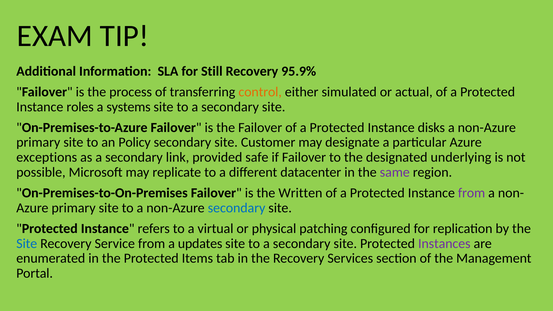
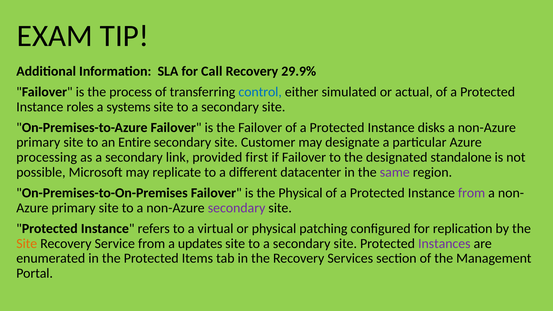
Still: Still -> Call
95.9%: 95.9% -> 29.9%
control colour: orange -> blue
Policy: Policy -> Entire
exceptions: exceptions -> processing
safe: safe -> first
underlying: underlying -> standalone
the Written: Written -> Physical
secondary at (237, 208) colour: blue -> purple
Site at (27, 244) colour: blue -> orange
